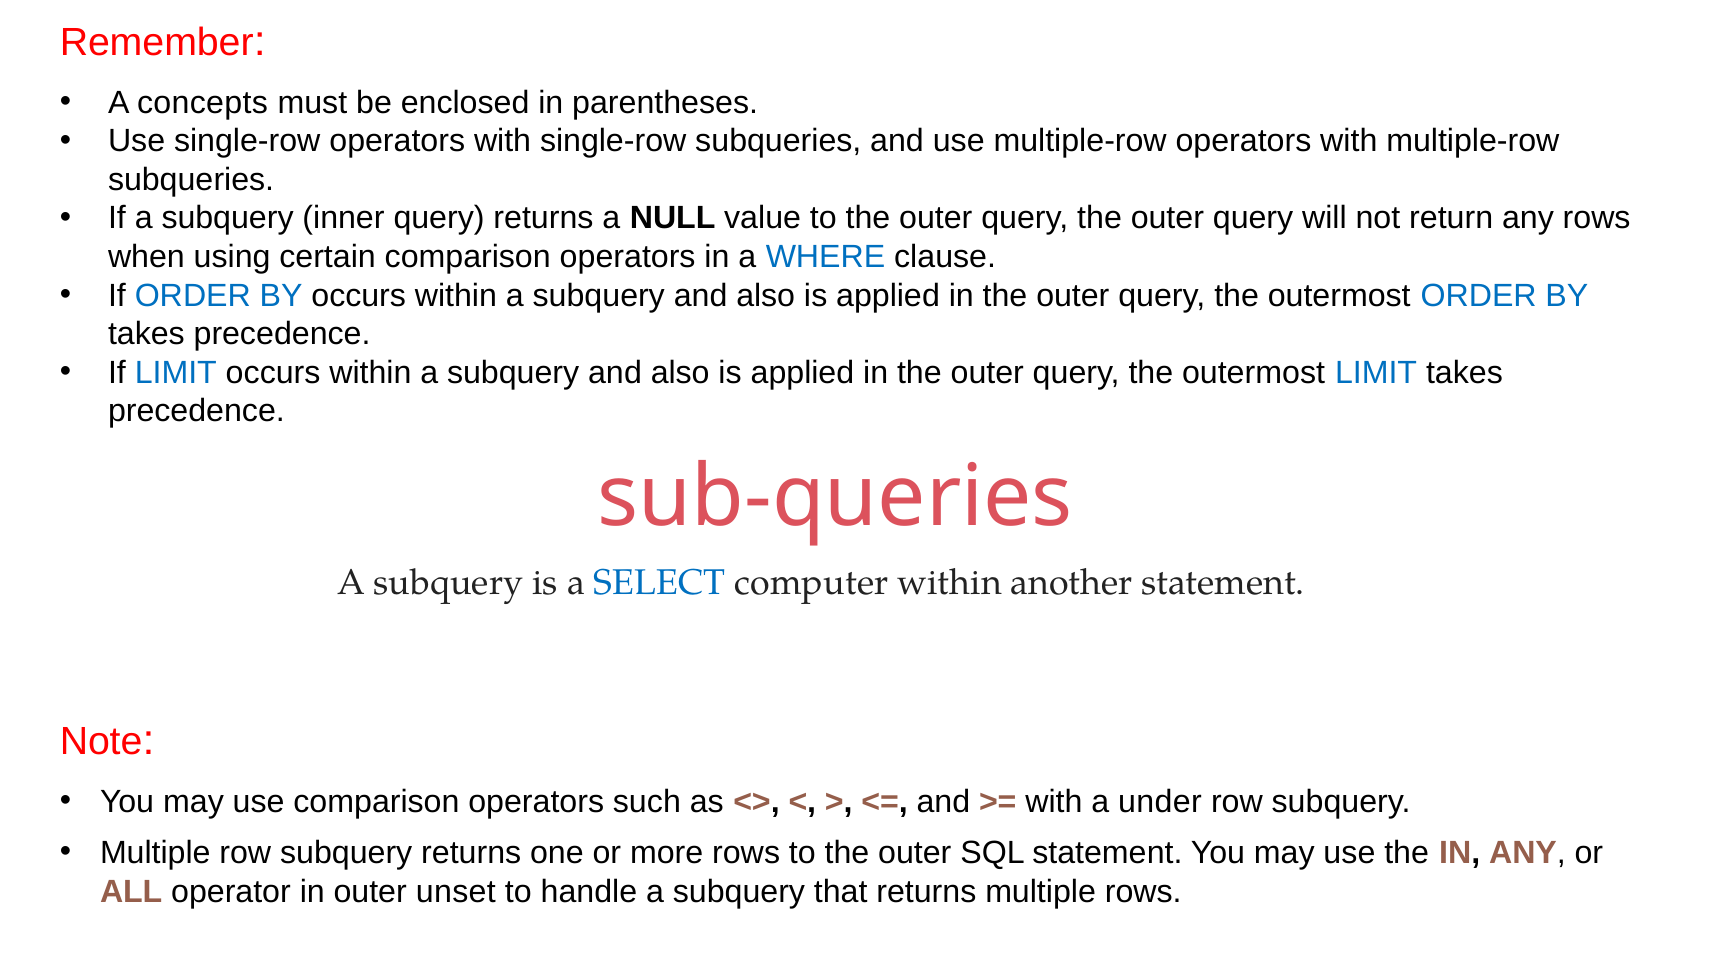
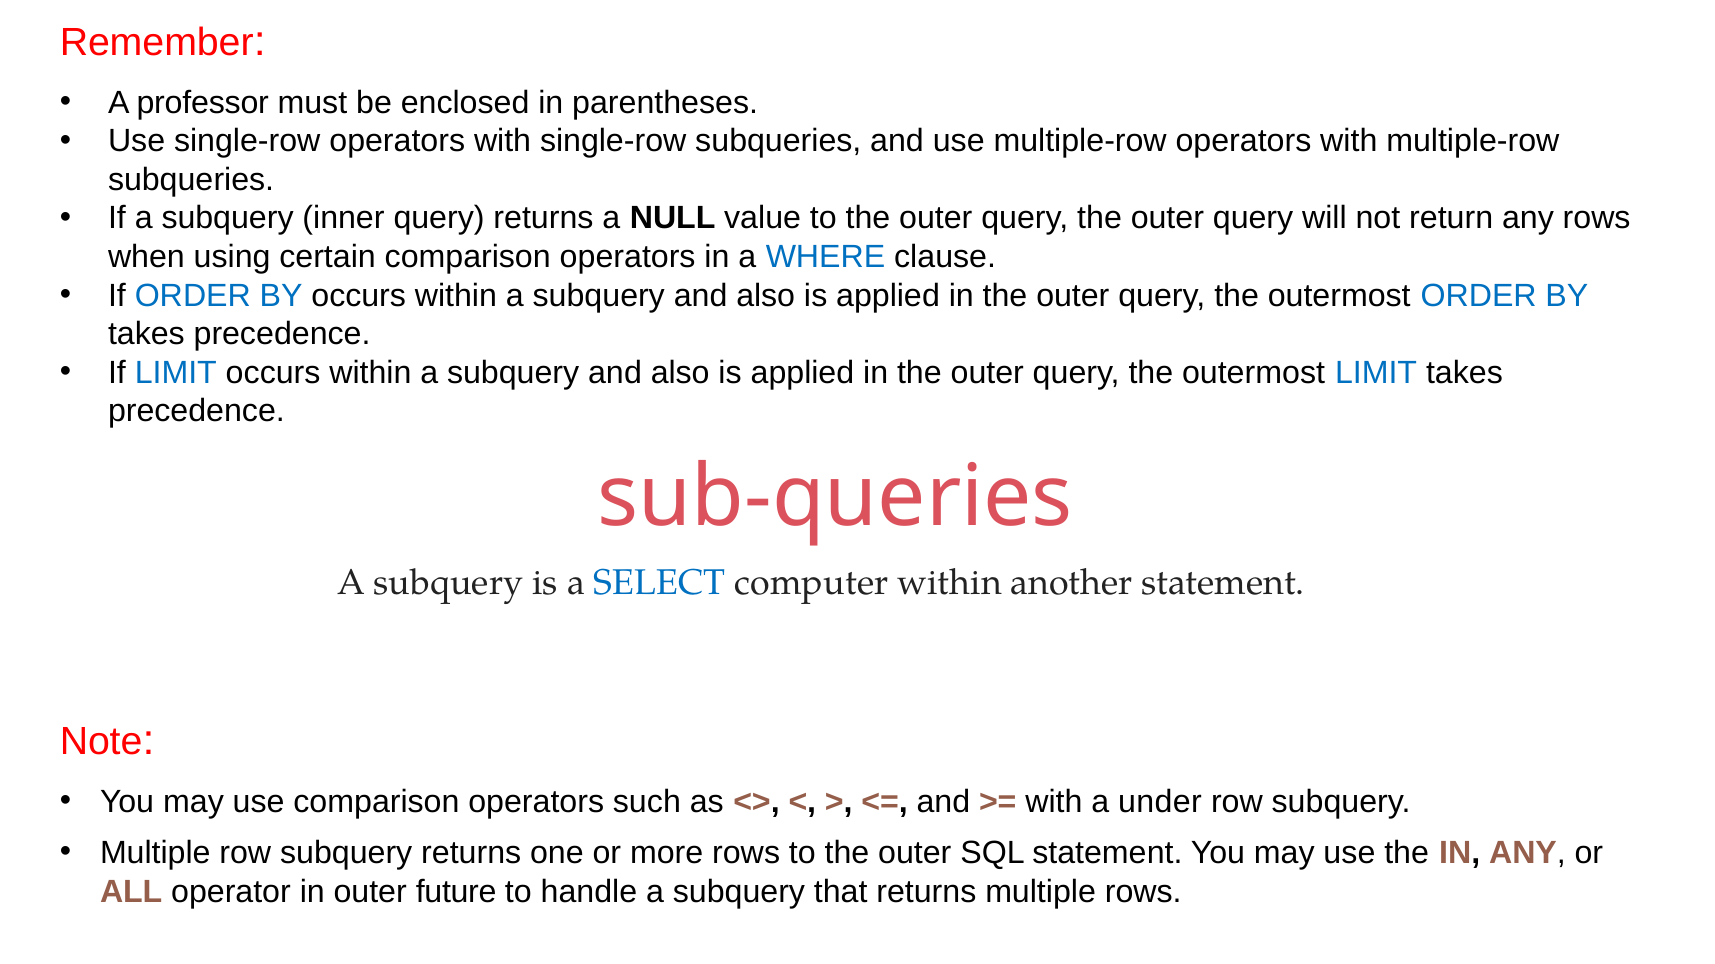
concepts: concepts -> professor
unset: unset -> future
